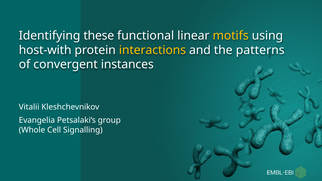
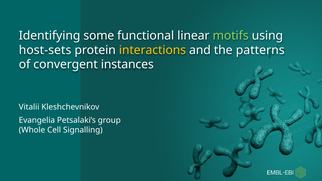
these: these -> some
motifs colour: yellow -> light green
host-with: host-with -> host-sets
